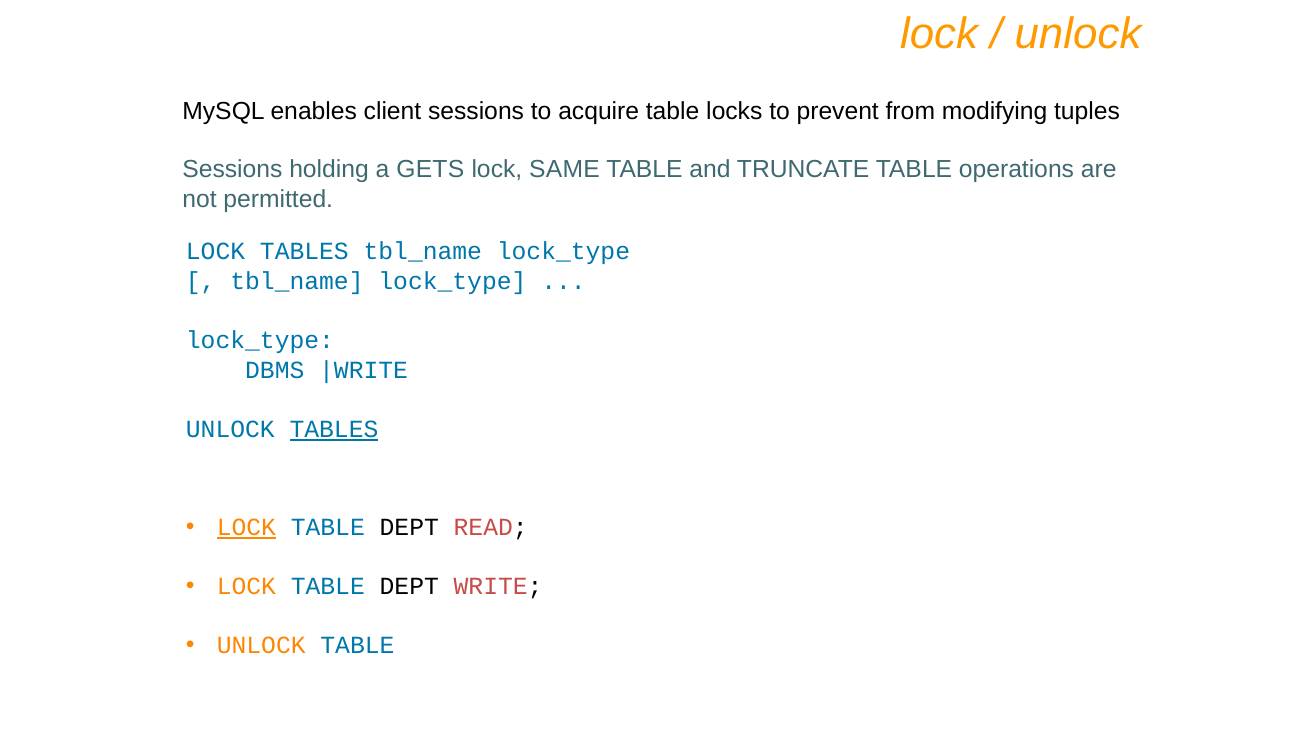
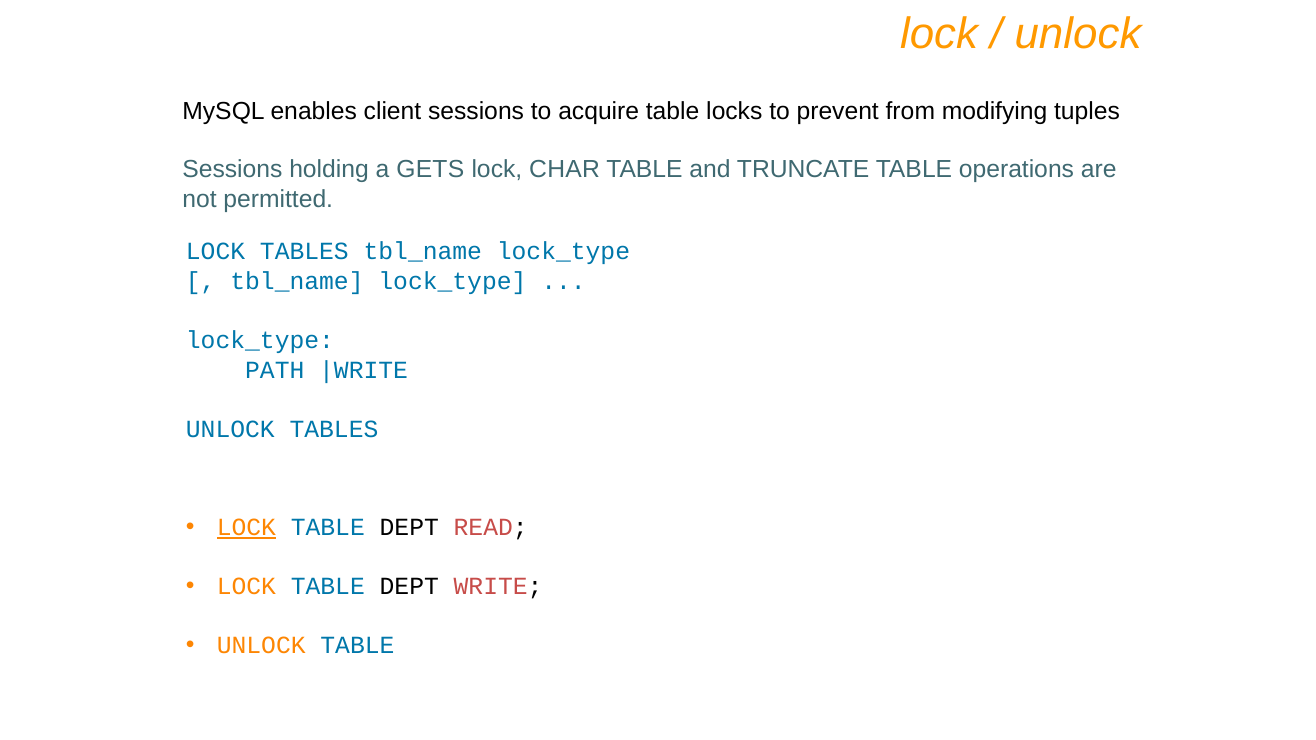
SAME: SAME -> CHAR
DBMS: DBMS -> PATH
TABLES at (334, 429) underline: present -> none
